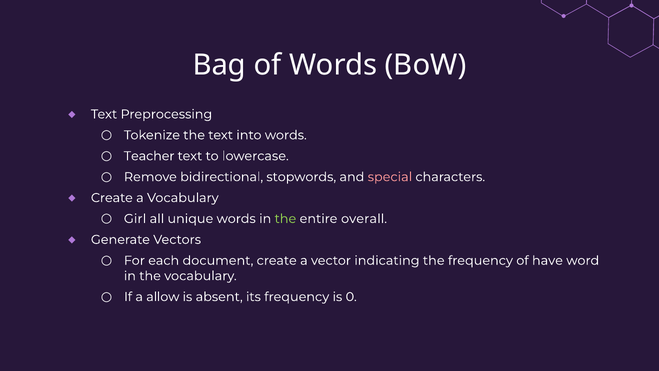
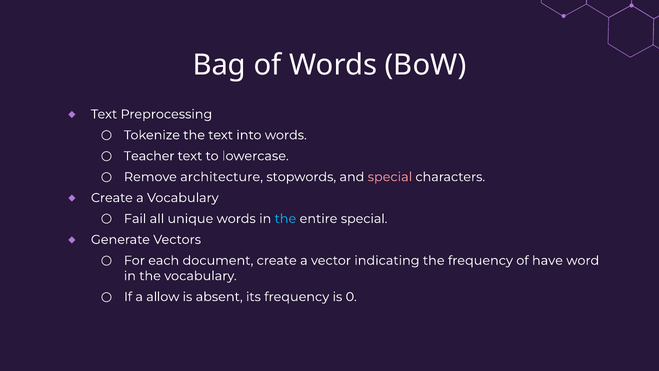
bidirectional: bidirectional -> architecture
Girl: Girl -> Fail
the at (285, 219) colour: light green -> light blue
entire overall: overall -> special
